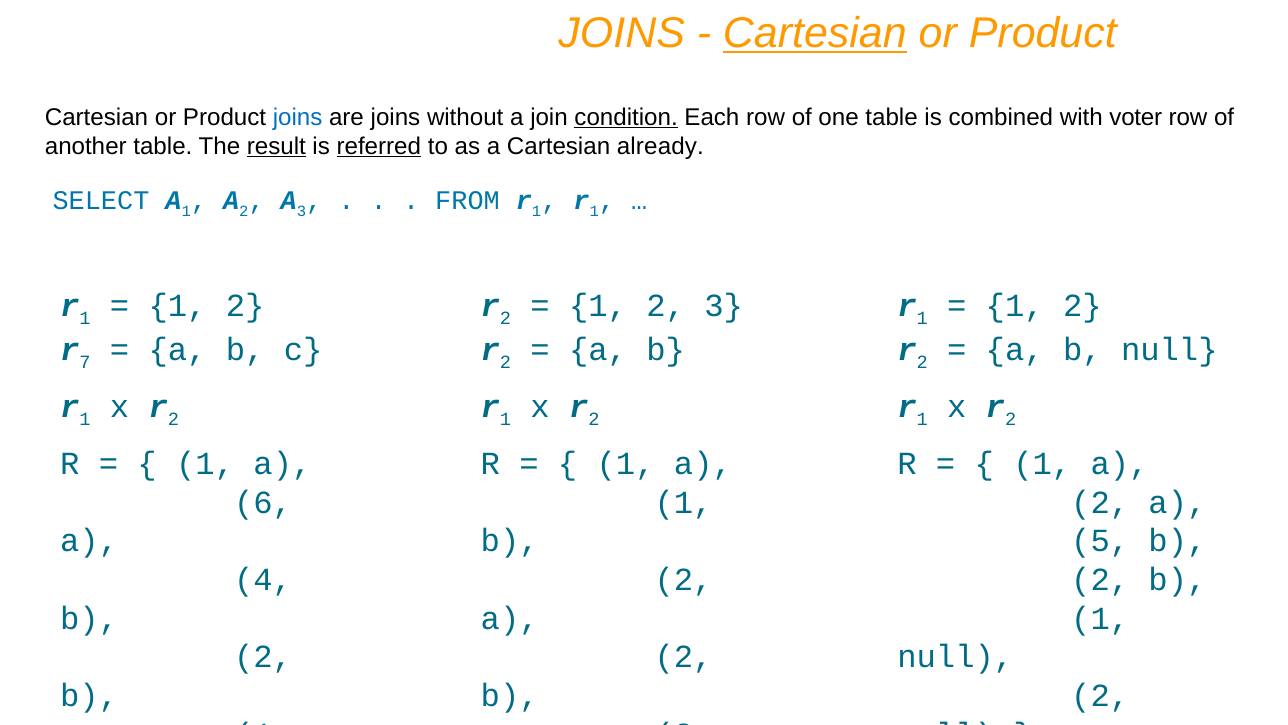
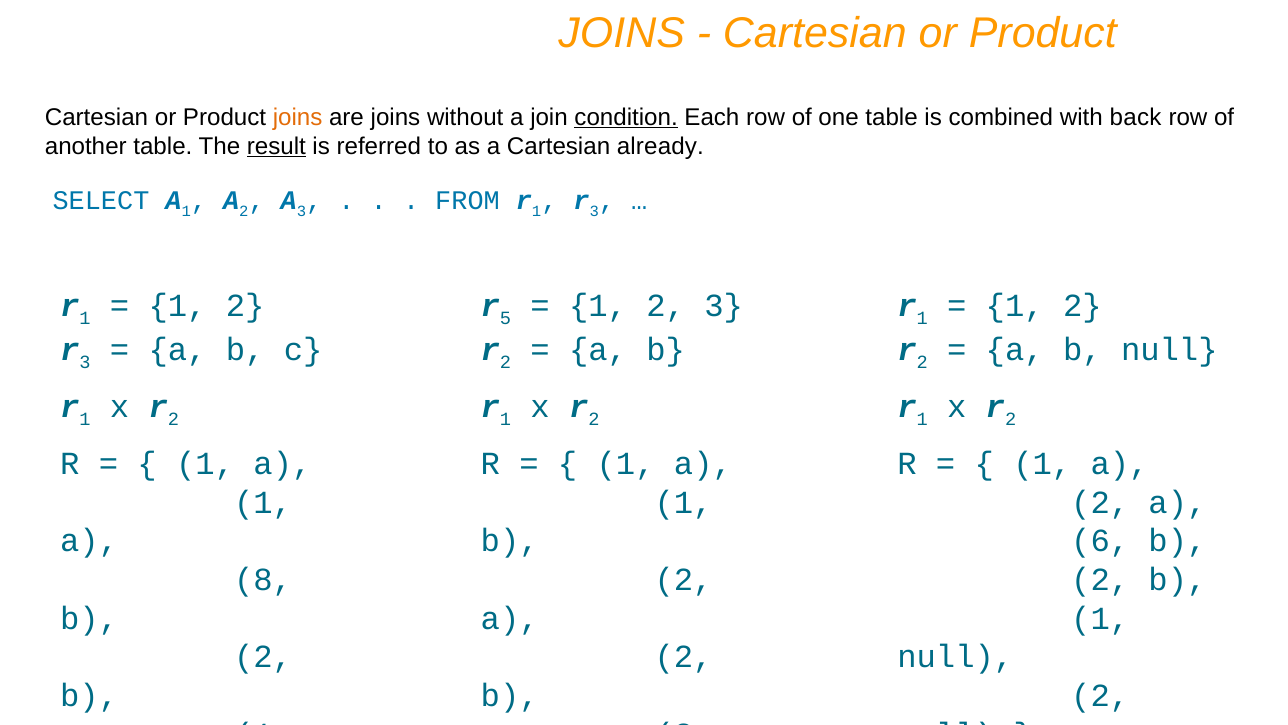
Cartesian at (815, 34) underline: present -> none
joins at (298, 117) colour: blue -> orange
voter: voter -> back
referred underline: present -> none
1 at (594, 211): 1 -> 3
2 at (506, 318): 2 -> 5
7 at (85, 362): 7 -> 3
6 at (263, 502): 6 -> 1
5: 5 -> 6
4 at (263, 579): 4 -> 8
